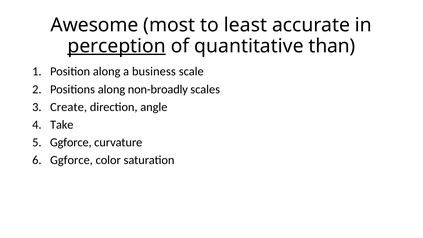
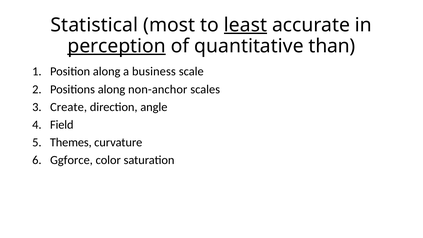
Awesome: Awesome -> Statistical
least underline: none -> present
non-broadly: non-broadly -> non-anchor
Take: Take -> Field
Ggforce at (71, 142): Ggforce -> Themes
